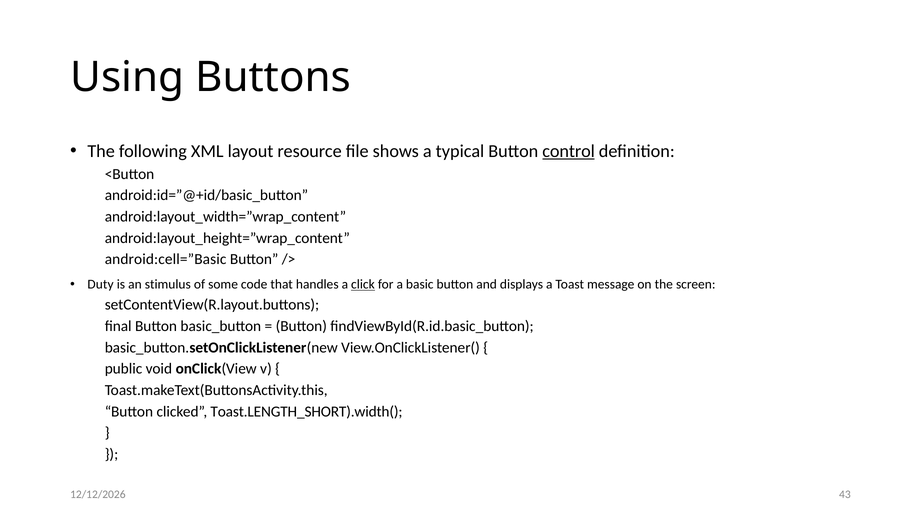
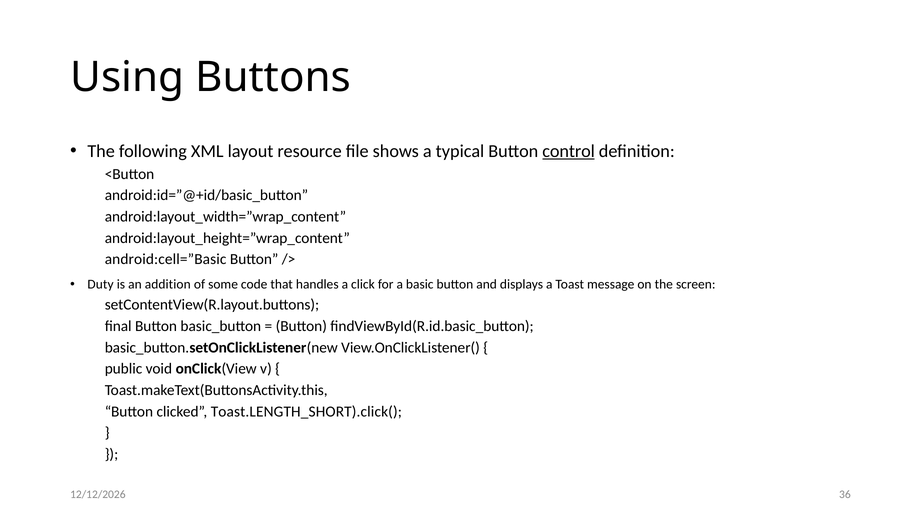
stimulus: stimulus -> addition
click underline: present -> none
Toast.LENGTH_SHORT).width(: Toast.LENGTH_SHORT).width( -> Toast.LENGTH_SHORT).click(
43: 43 -> 36
